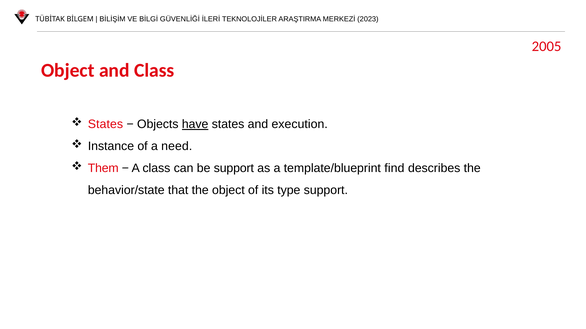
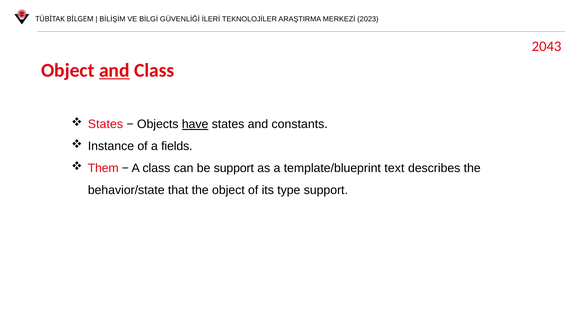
2005: 2005 -> 2043
and at (114, 71) underline: none -> present
execution: execution -> constants
need: need -> fields
find: find -> text
